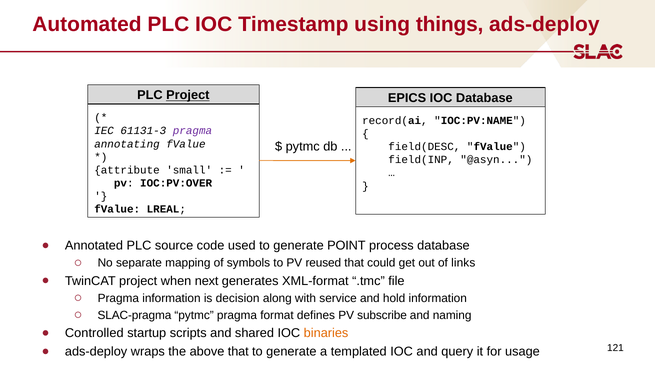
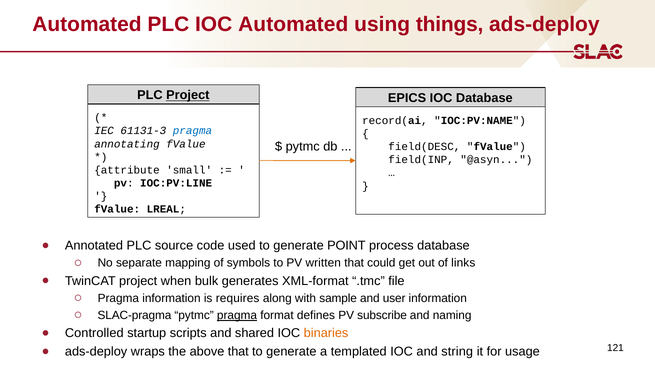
IOC Timestamp: Timestamp -> Automated
pragma at (192, 131) colour: purple -> blue
IOC:PV:OVER: IOC:PV:OVER -> IOC:PV:LINE
reused: reused -> written
next: next -> bulk
decision: decision -> requires
service: service -> sample
hold: hold -> user
pragma at (237, 316) underline: none -> present
query: query -> string
